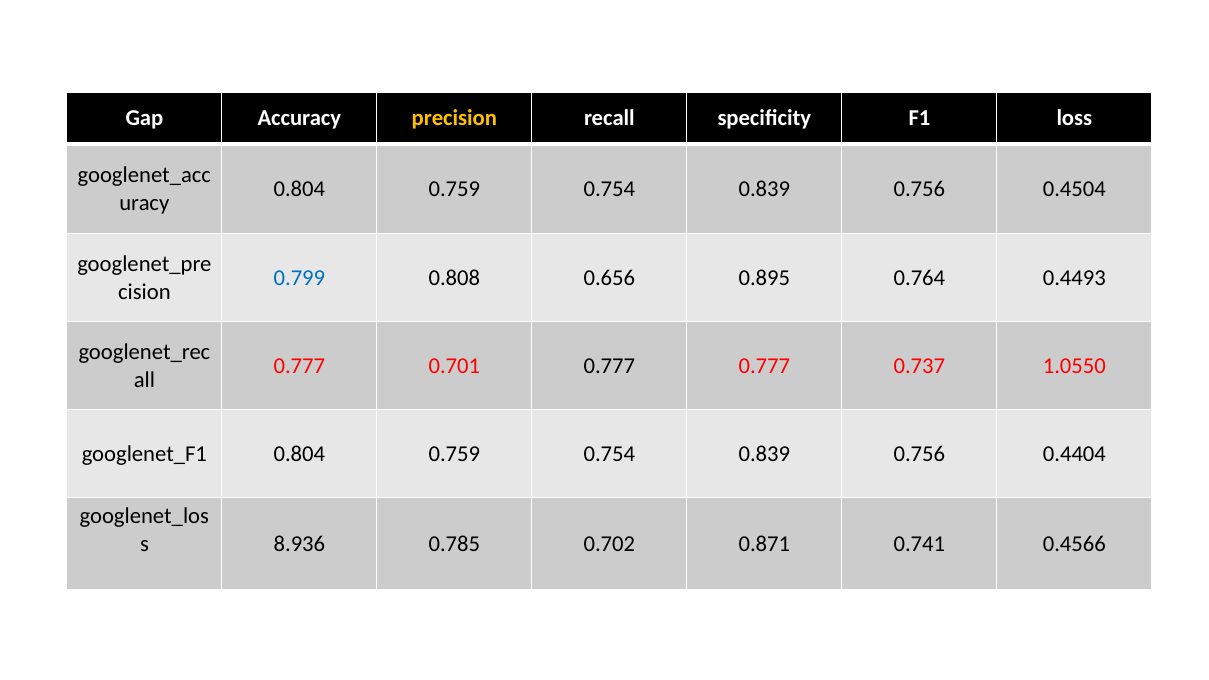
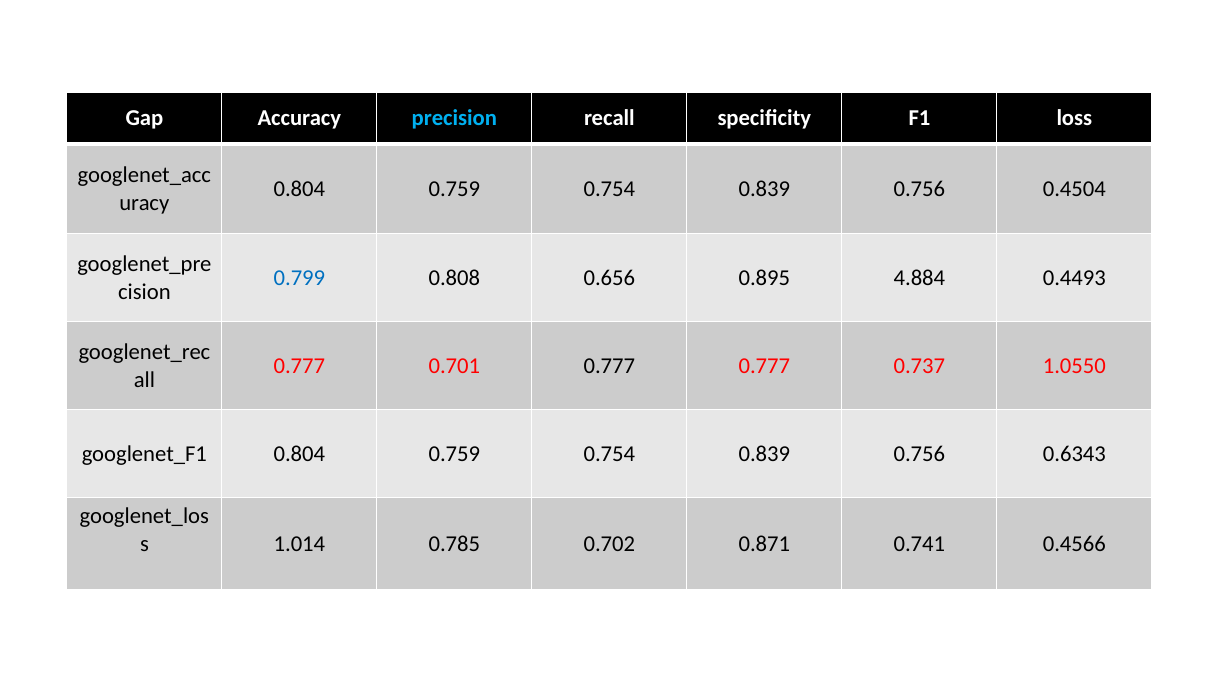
precision colour: yellow -> light blue
0.764: 0.764 -> 4.884
0.4404: 0.4404 -> 0.6343
8.936: 8.936 -> 1.014
